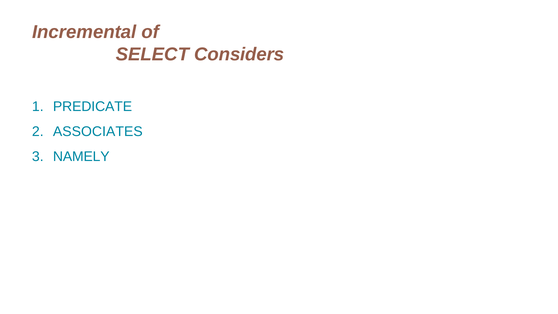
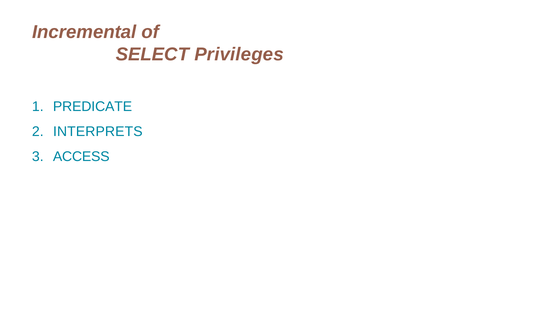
Considers: Considers -> Privileges
ASSOCIATES: ASSOCIATES -> INTERPRETS
NAMELY: NAMELY -> ACCESS
